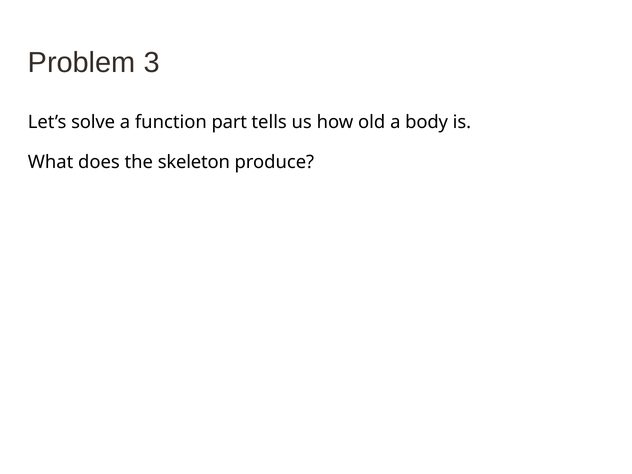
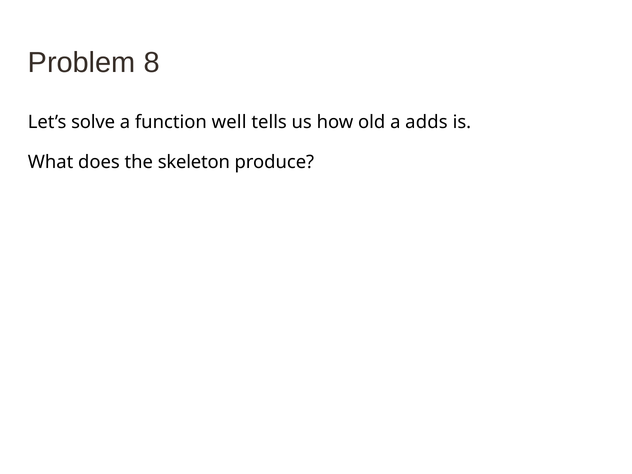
3: 3 -> 8
part: part -> well
body: body -> adds
